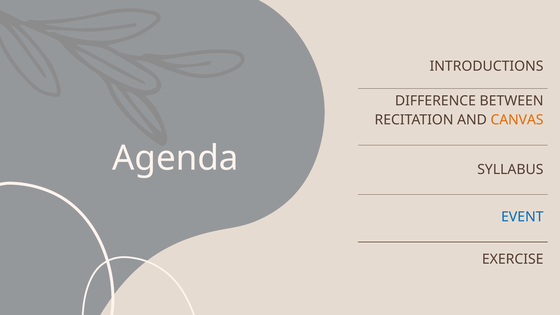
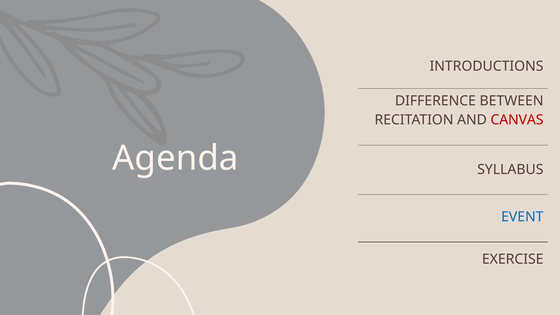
CANVAS colour: orange -> red
